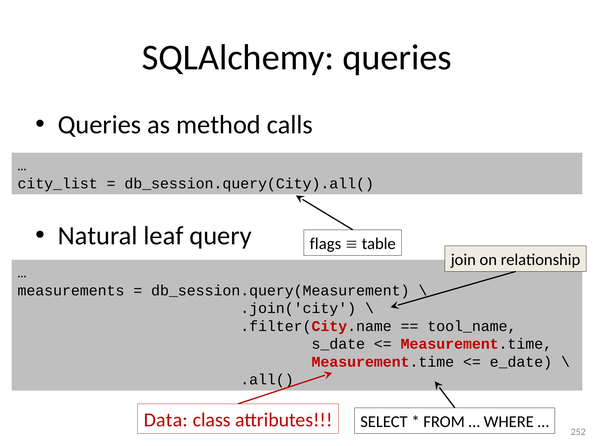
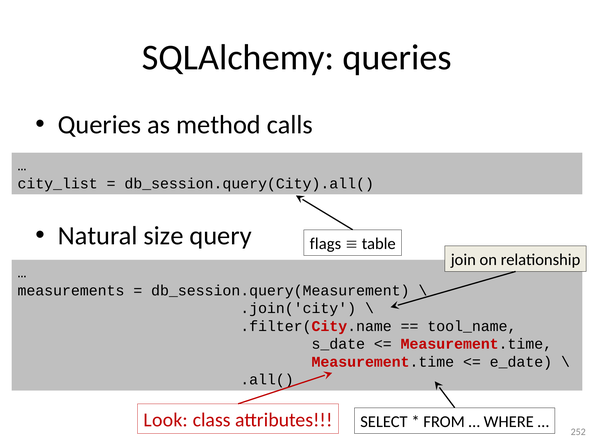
leaf: leaf -> size
Data: Data -> Look
